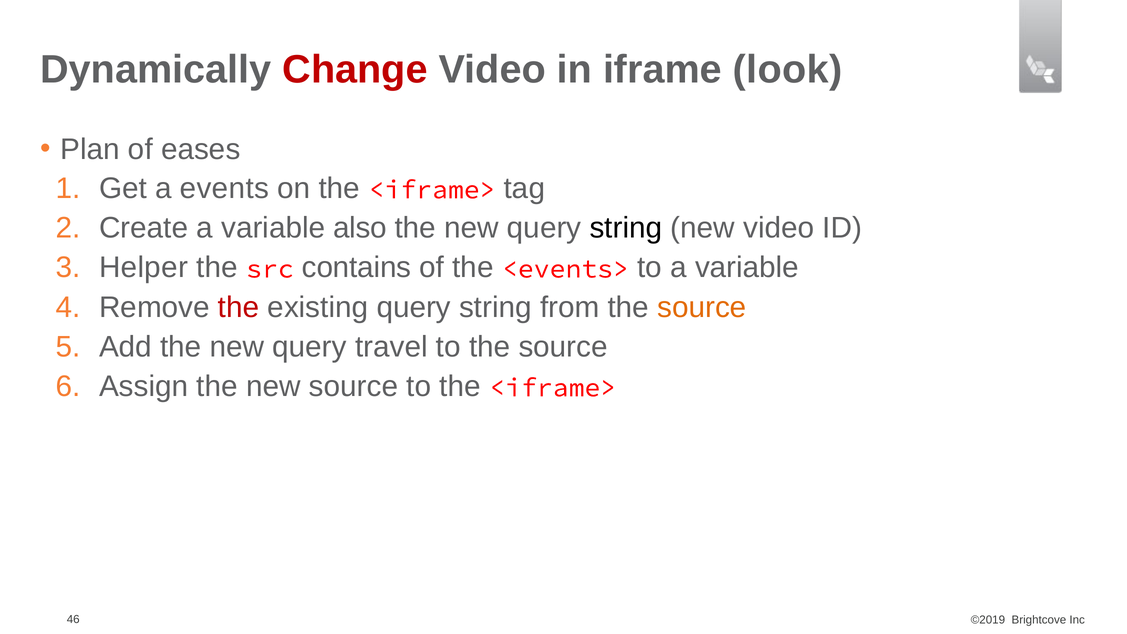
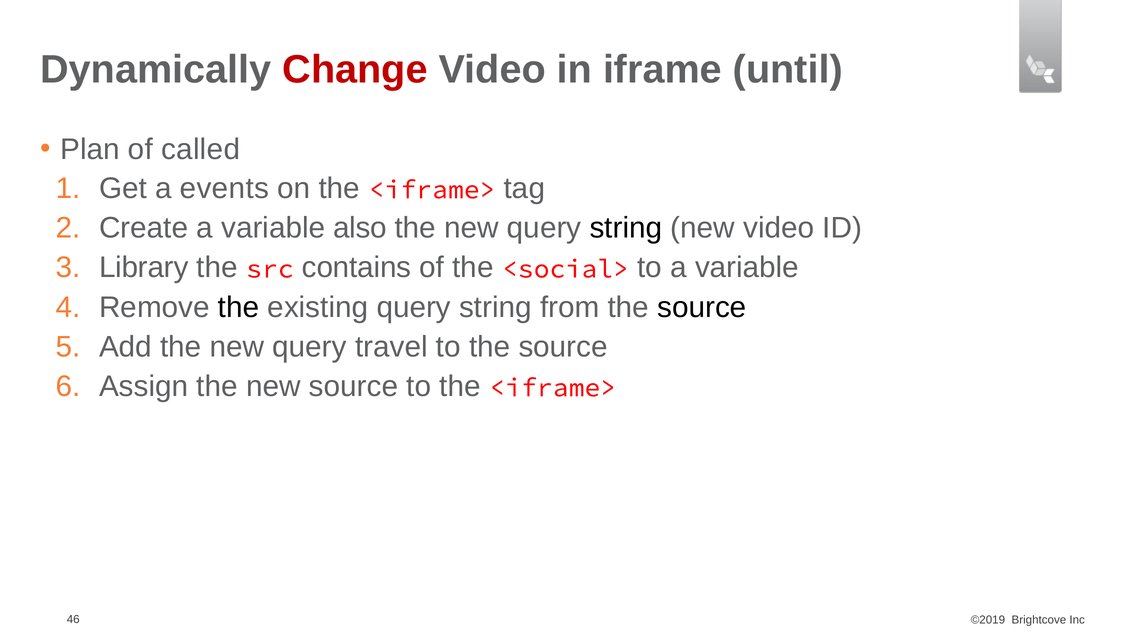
look: look -> until
eases: eases -> called
Helper: Helper -> Library
<events>: <events> -> <social>
the at (239, 307) colour: red -> black
source at (702, 307) colour: orange -> black
